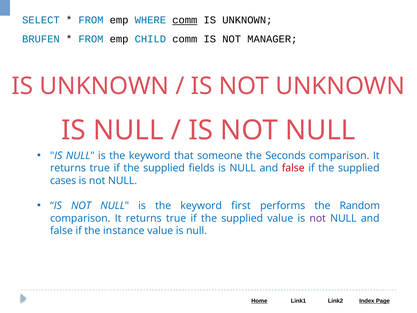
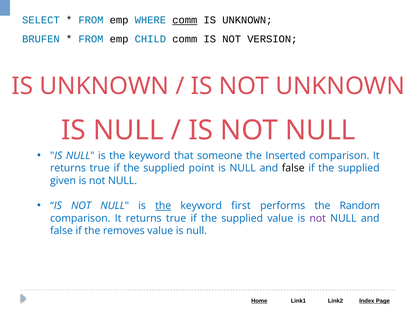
MANAGER: MANAGER -> VERSION
Seconds: Seconds -> Inserted
fields: fields -> point
false at (293, 168) colour: red -> black
cases: cases -> given
the at (163, 206) underline: none -> present
instance: instance -> removes
